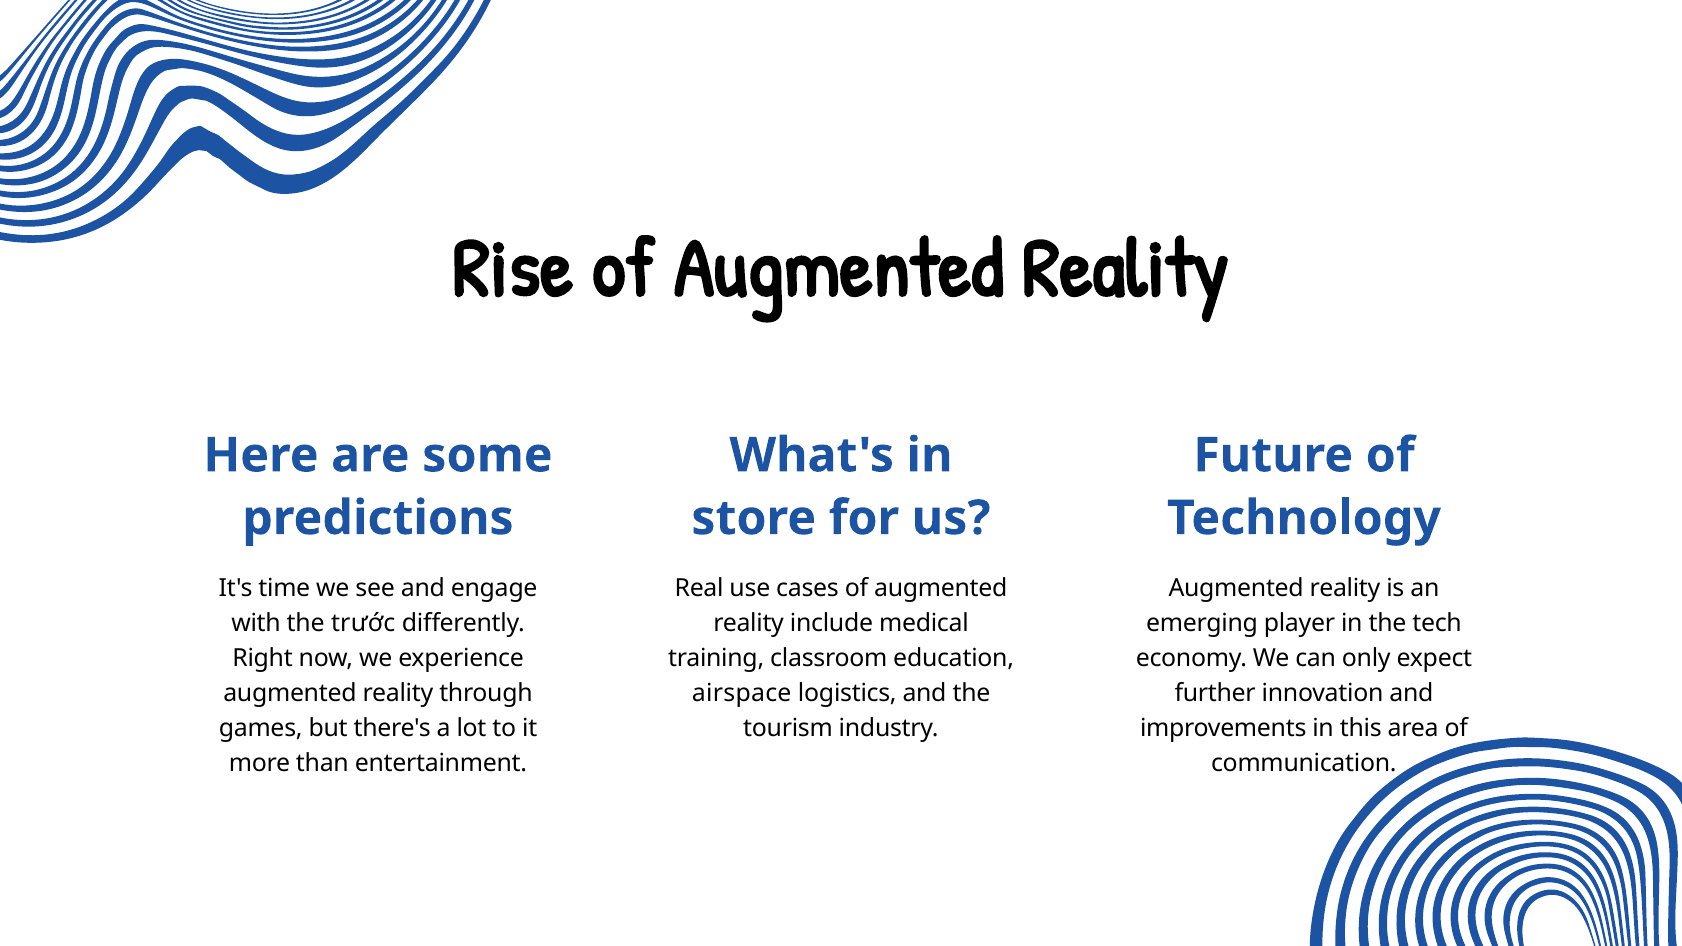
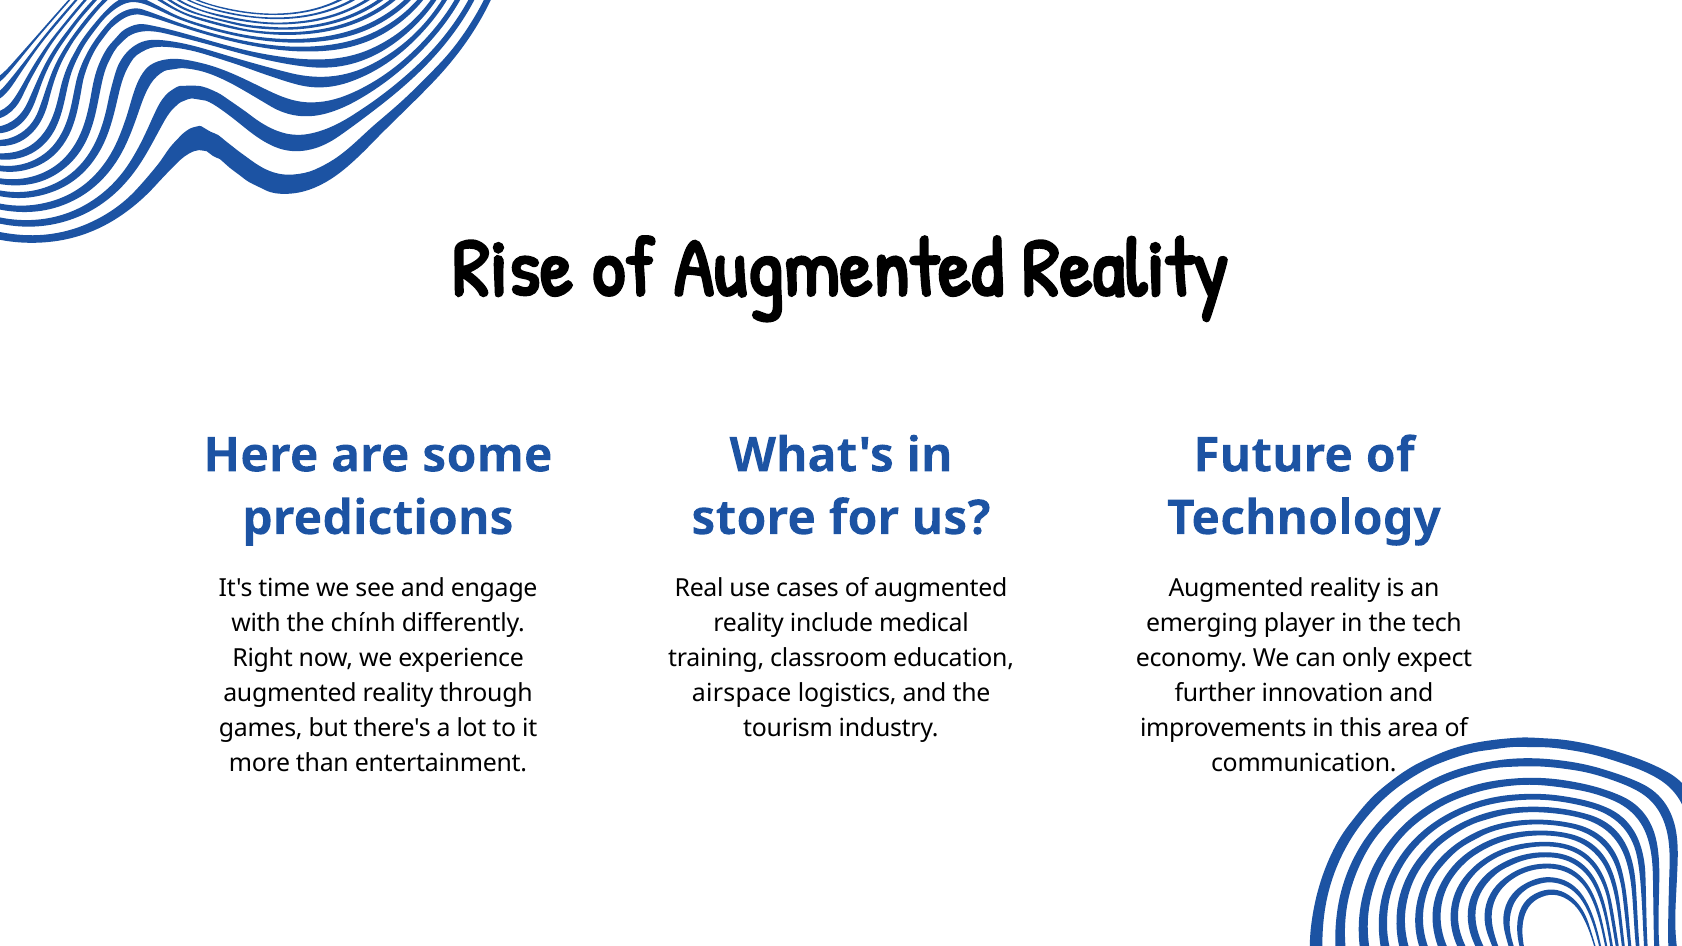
trước: trước -> chính
